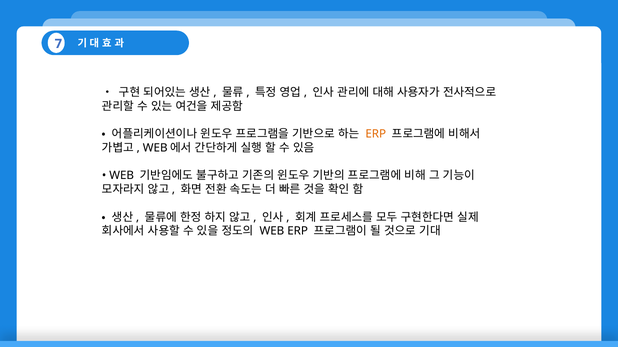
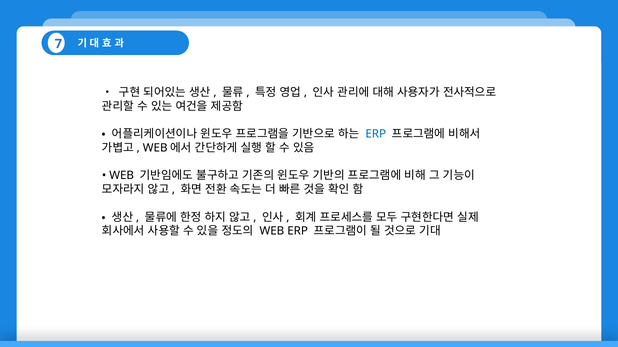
ERP at (376, 134) colour: orange -> blue
